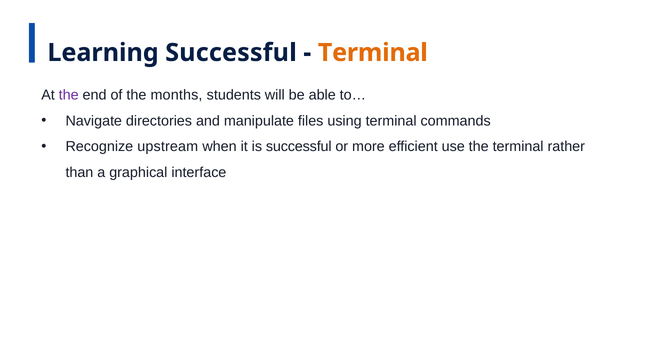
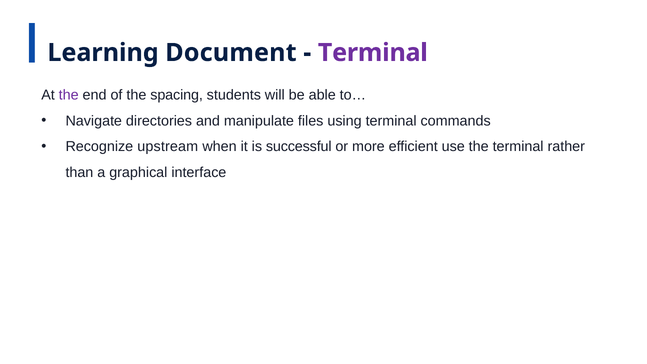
Learning Successful: Successful -> Document
Terminal at (373, 53) colour: orange -> purple
months: months -> spacing
